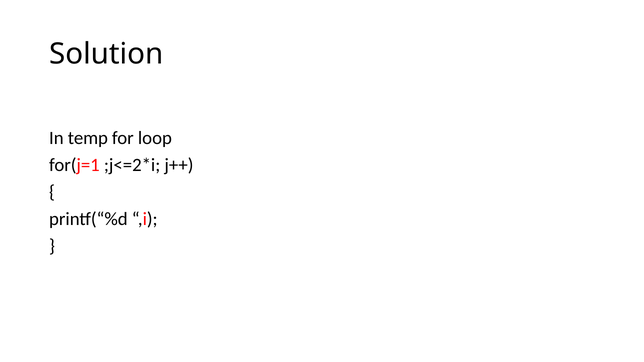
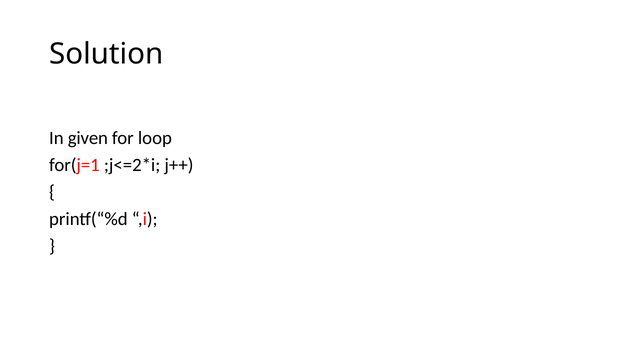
temp: temp -> given
